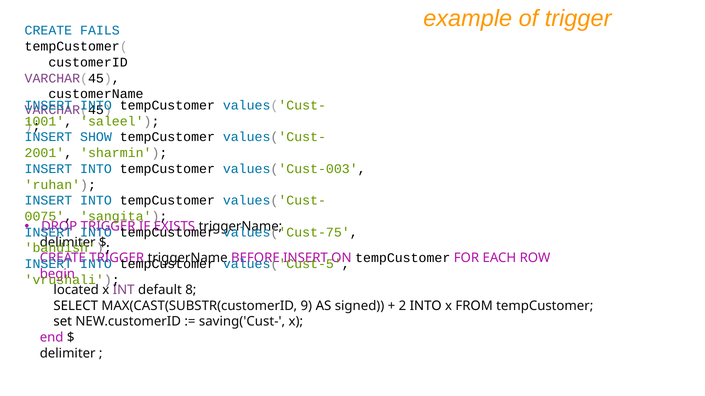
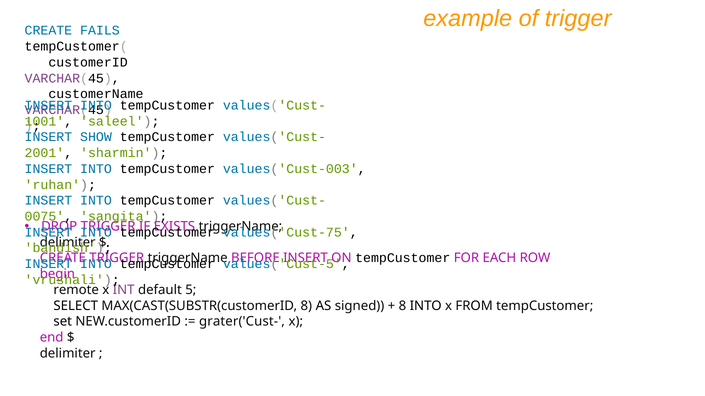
located: located -> remote
8: 8 -> 5
MAX(CAST(SUBSTR(customerID 9: 9 -> 8
2 at (402, 306): 2 -> 8
saving('Cust-: saving('Cust- -> grater('Cust-
